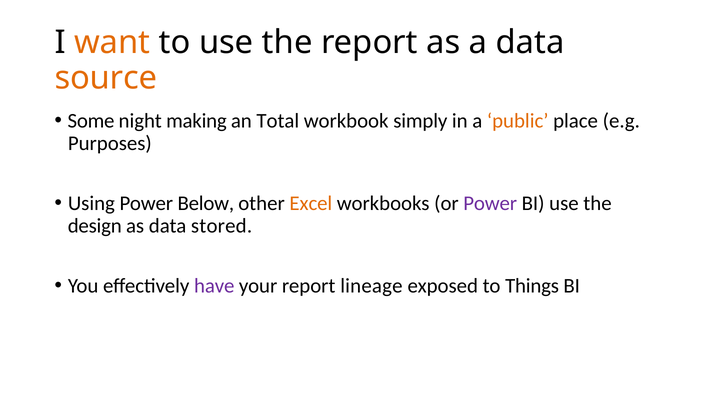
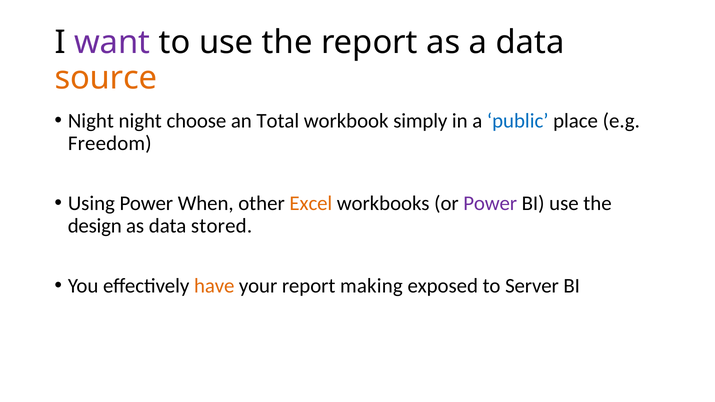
want colour: orange -> purple
Some at (91, 121): Some -> Night
making: making -> choose
public colour: orange -> blue
Purposes: Purposes -> Freedom
Below: Below -> When
have colour: purple -> orange
lineage: lineage -> making
Things: Things -> Server
